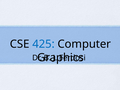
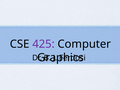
425 colour: blue -> purple
